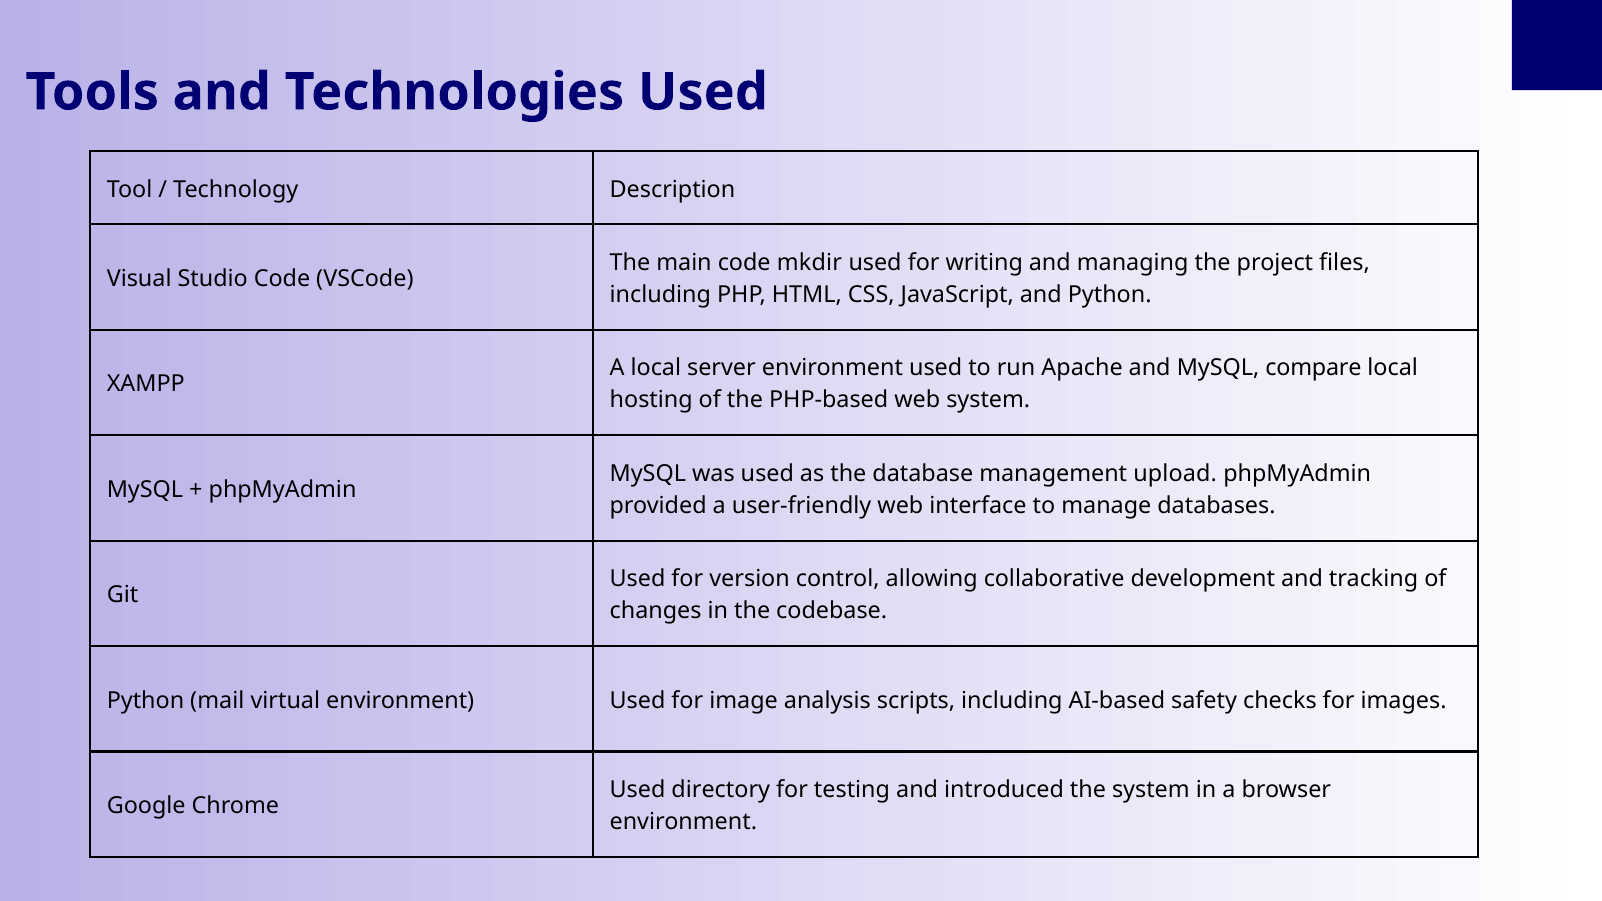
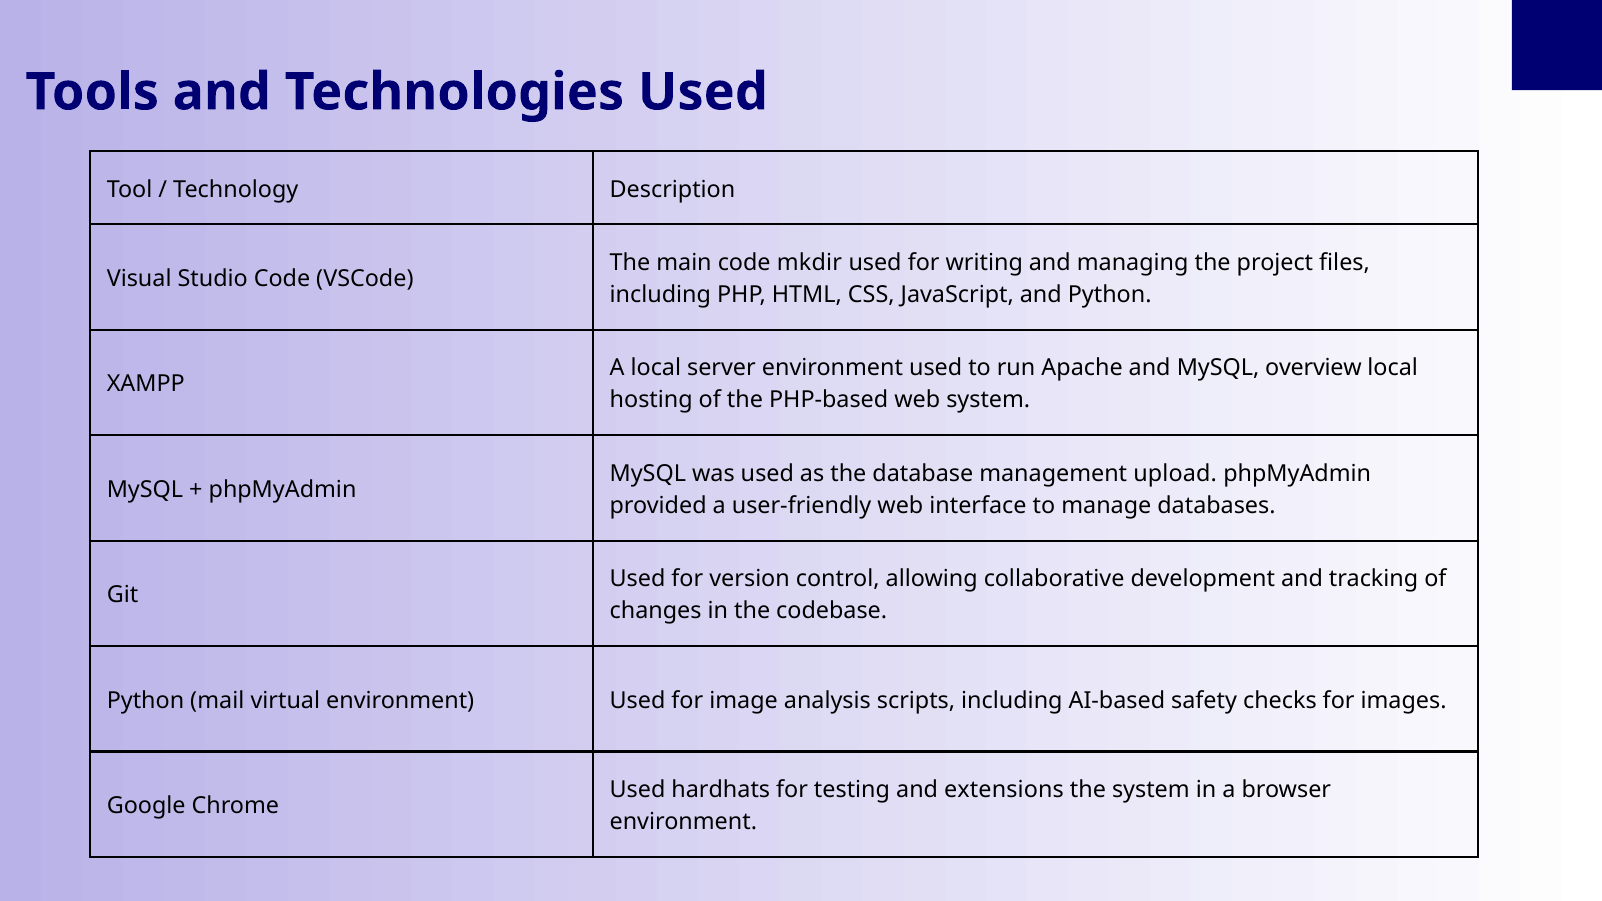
compare: compare -> overview
directory: directory -> hardhats
introduced: introduced -> extensions
